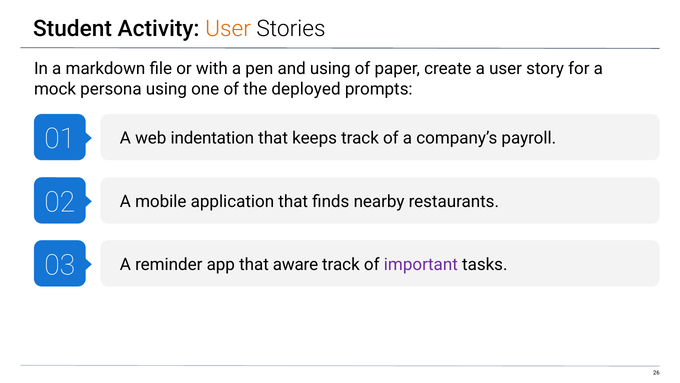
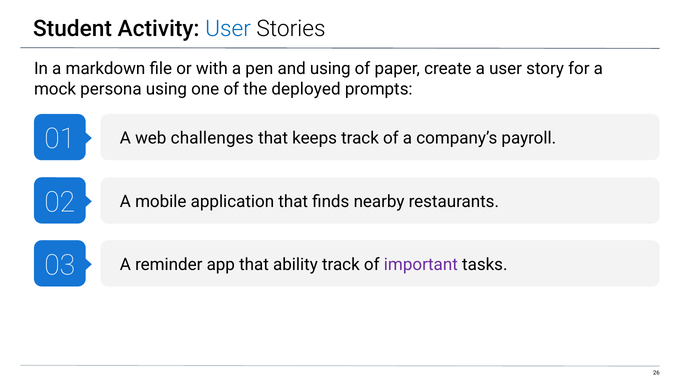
User at (228, 29) colour: orange -> blue
indentation: indentation -> challenges
aware: aware -> ability
